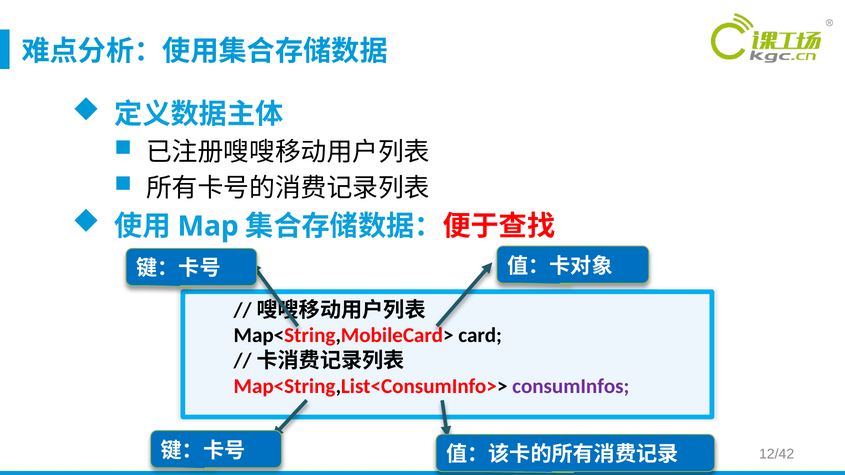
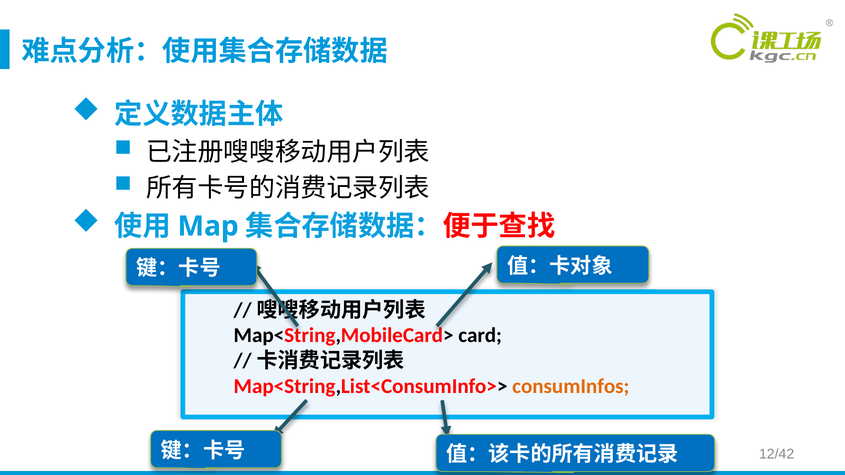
consumInfos colour: purple -> orange
